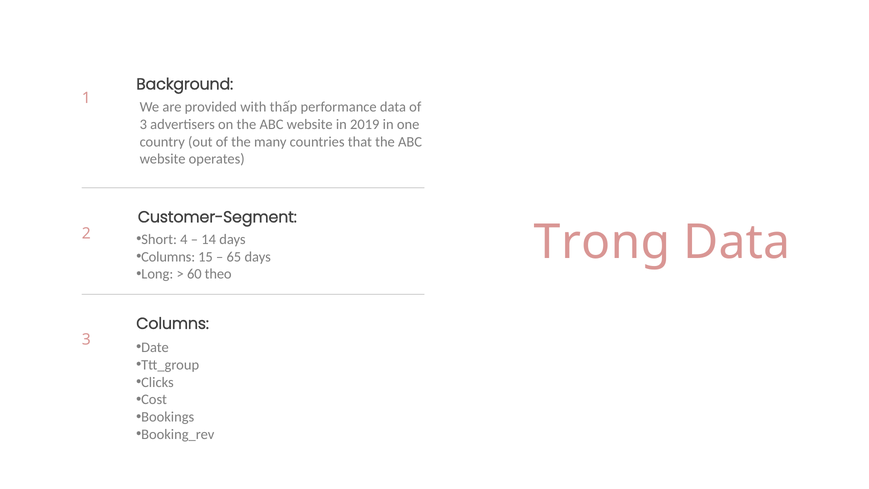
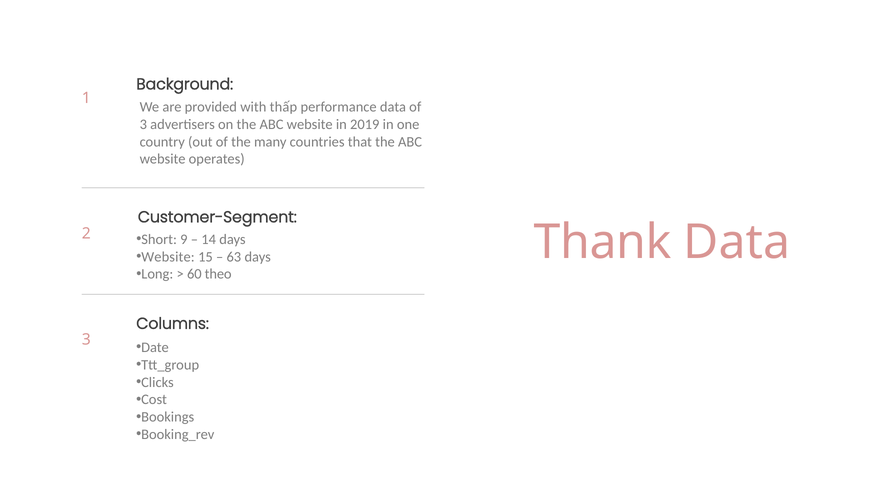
Trong: Trong -> Thank
4: 4 -> 9
Columns at (168, 257): Columns -> Website
65: 65 -> 63
